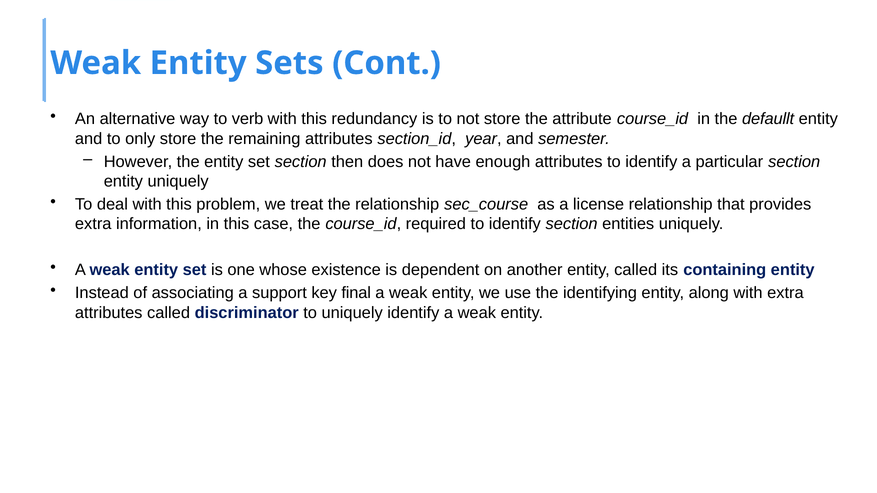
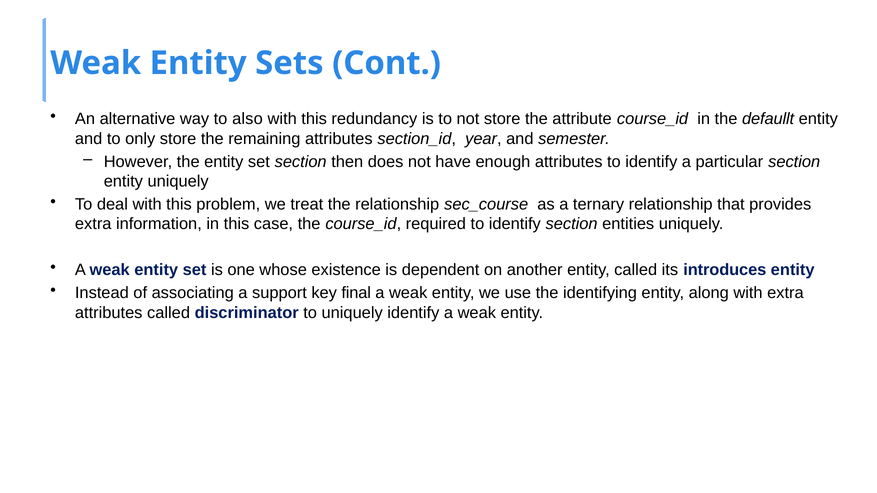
verb: verb -> also
license: license -> ternary
containing: containing -> introduces
